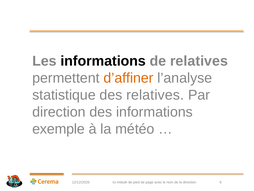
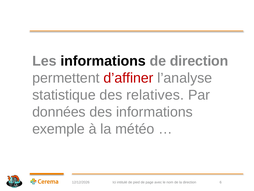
de relatives: relatives -> direction
d’affiner colour: orange -> red
direction at (59, 112): direction -> données
